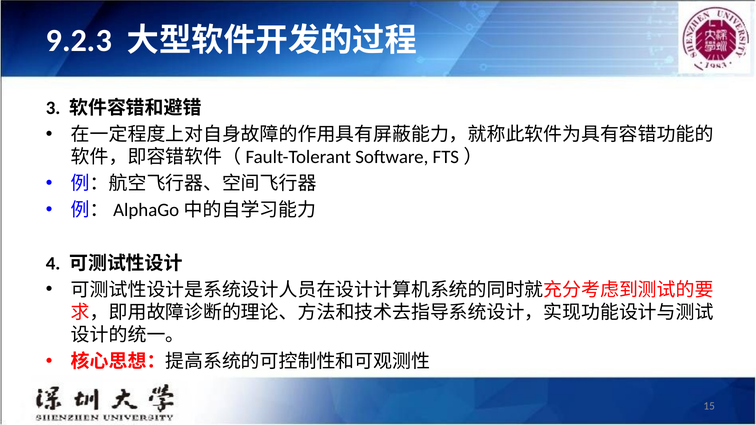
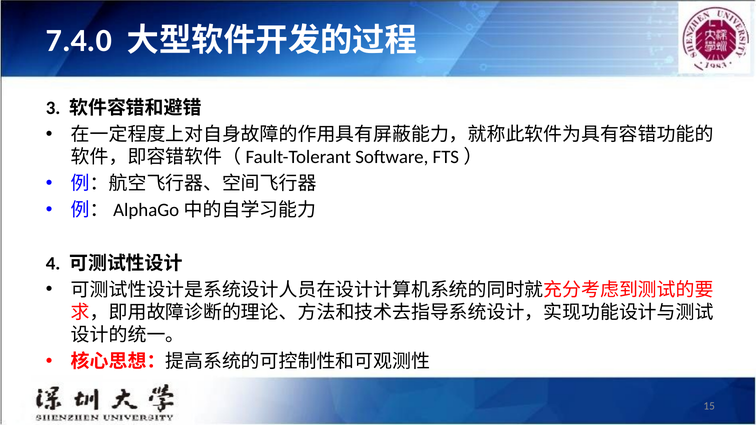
9.2.3: 9.2.3 -> 7.4.0
